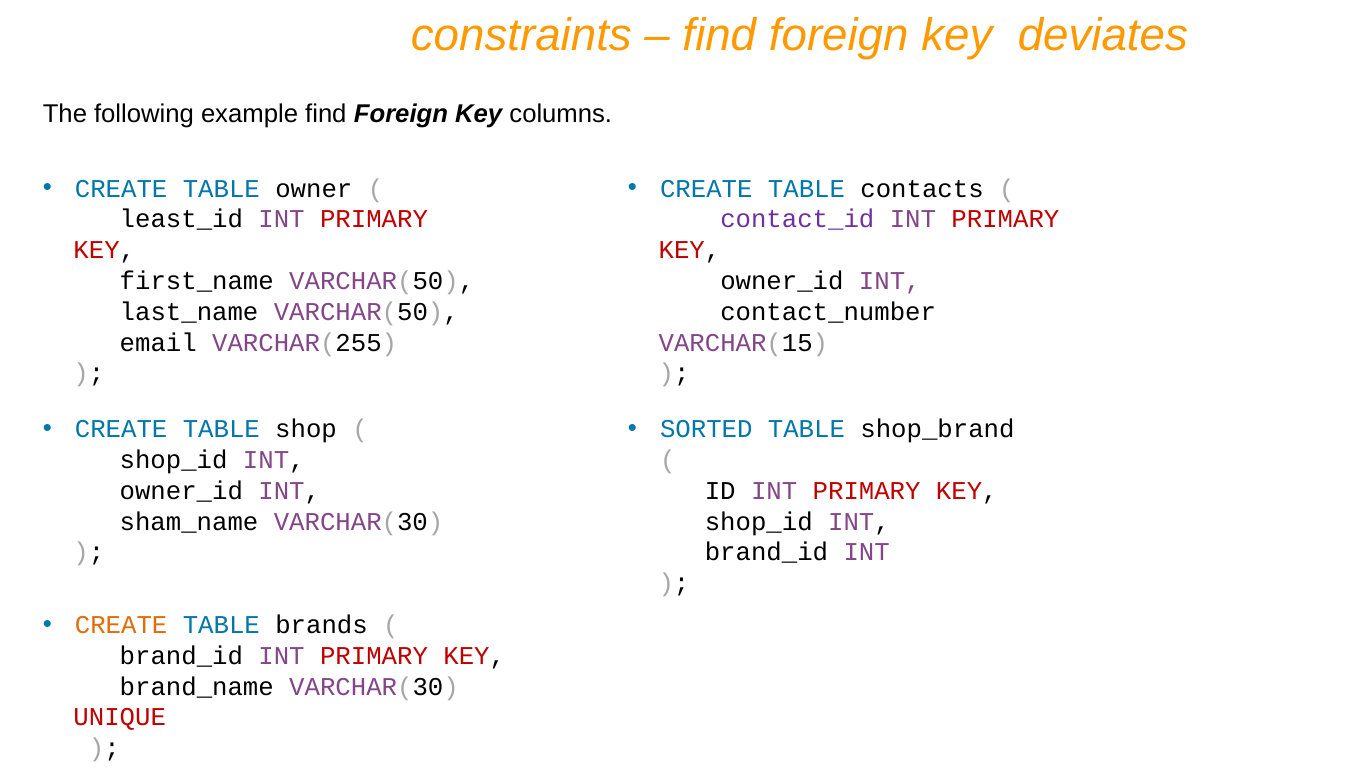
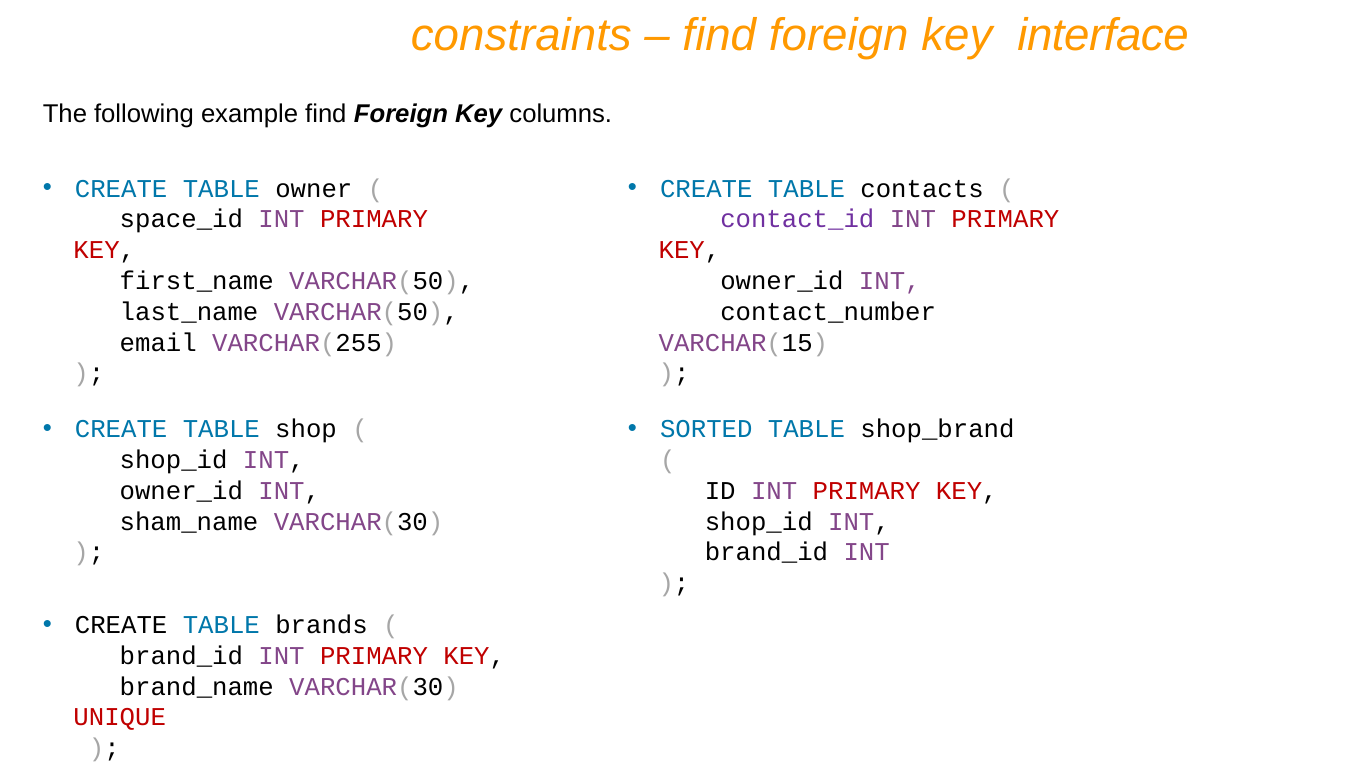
deviates: deviates -> interface
least_id: least_id -> space_id
CREATE at (121, 626) colour: orange -> black
